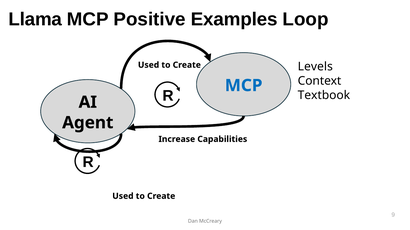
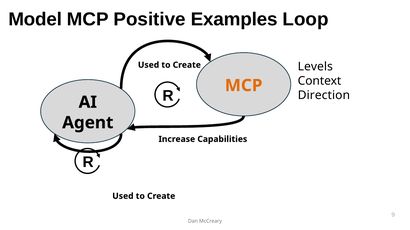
Llama: Llama -> Model
MCP at (244, 86) colour: blue -> orange
Textbook: Textbook -> Direction
